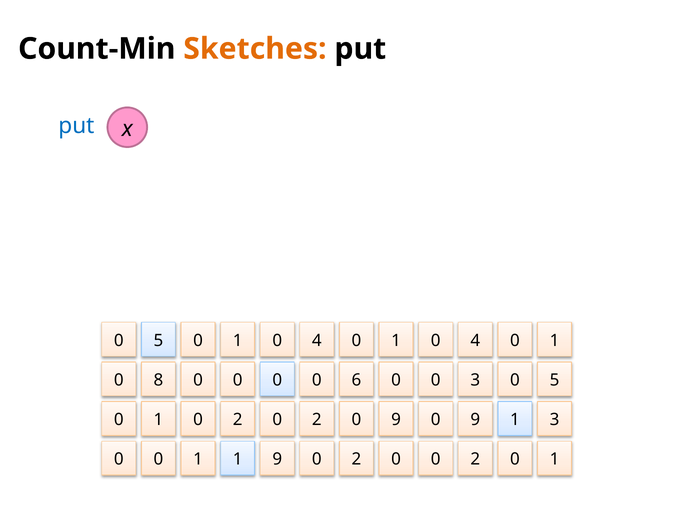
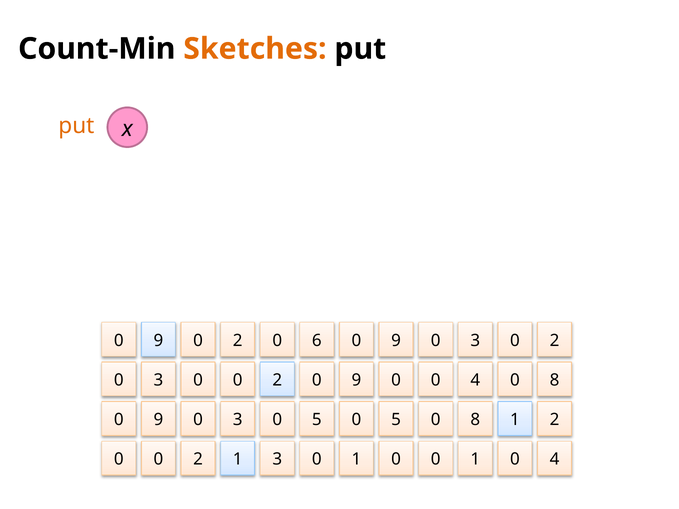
put at (76, 126) colour: blue -> orange
5 at (158, 341): 5 -> 9
1 at (238, 341): 1 -> 2
4 at (317, 341): 4 -> 6
1 at (396, 341): 1 -> 9
4 at (475, 341): 4 -> 3
1 at (554, 341): 1 -> 2
8 at (158, 380): 8 -> 3
0 at (277, 380): 0 -> 2
6 at (356, 380): 6 -> 9
0 0 3: 3 -> 4
5 at (554, 380): 5 -> 8
1 at (158, 420): 1 -> 9
2 at (238, 420): 2 -> 3
2 at (317, 420): 2 -> 5
9 at (396, 420): 9 -> 5
9 at (475, 420): 9 -> 8
1 3: 3 -> 2
1 at (198, 459): 1 -> 2
1 9: 9 -> 3
2 at (356, 459): 2 -> 1
0 0 2: 2 -> 1
1 at (554, 459): 1 -> 4
